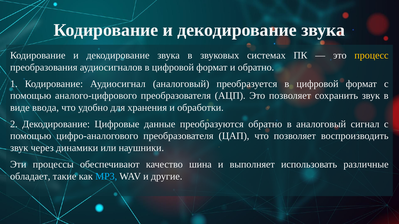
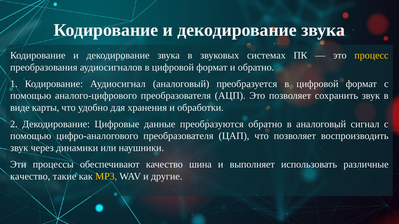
ввода: ввода -> карты
обладает at (30, 177): обладает -> качество
MP3 colour: light blue -> yellow
